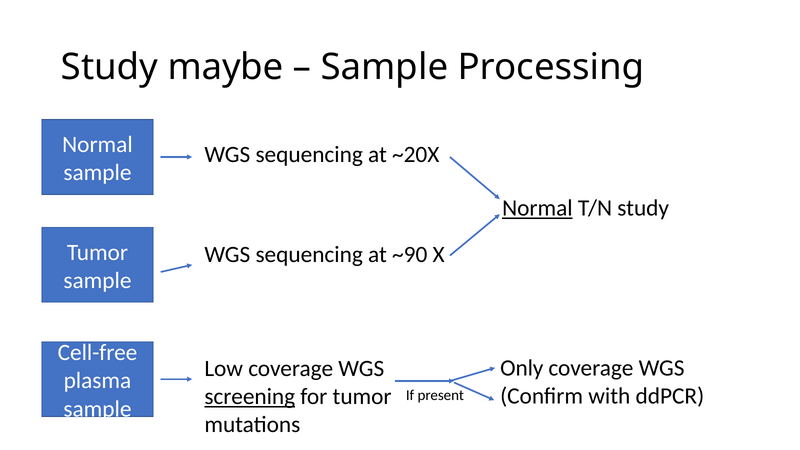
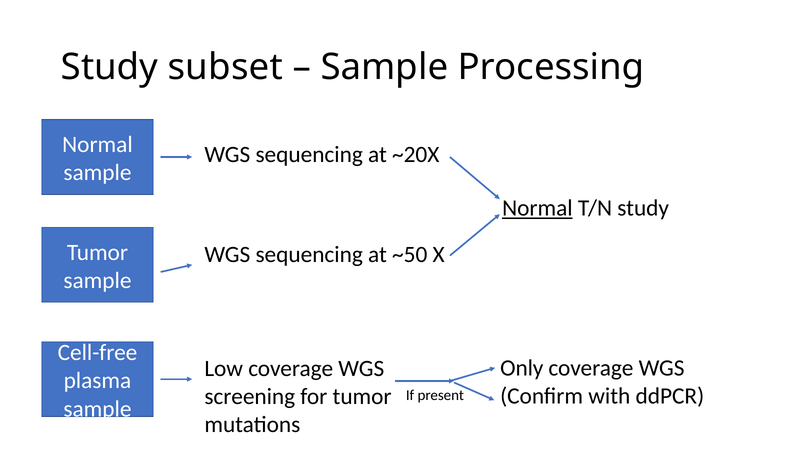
maybe: maybe -> subset
~90: ~90 -> ~50
screening underline: present -> none
